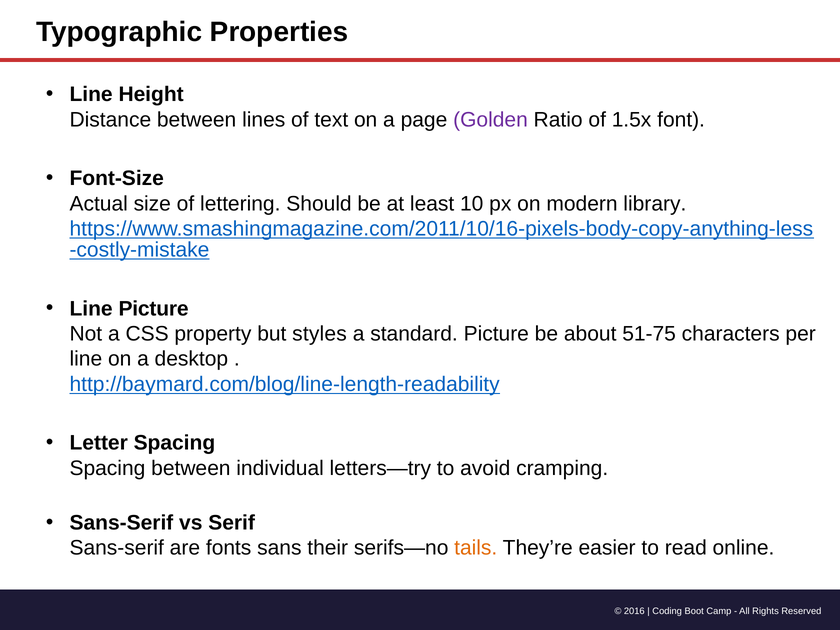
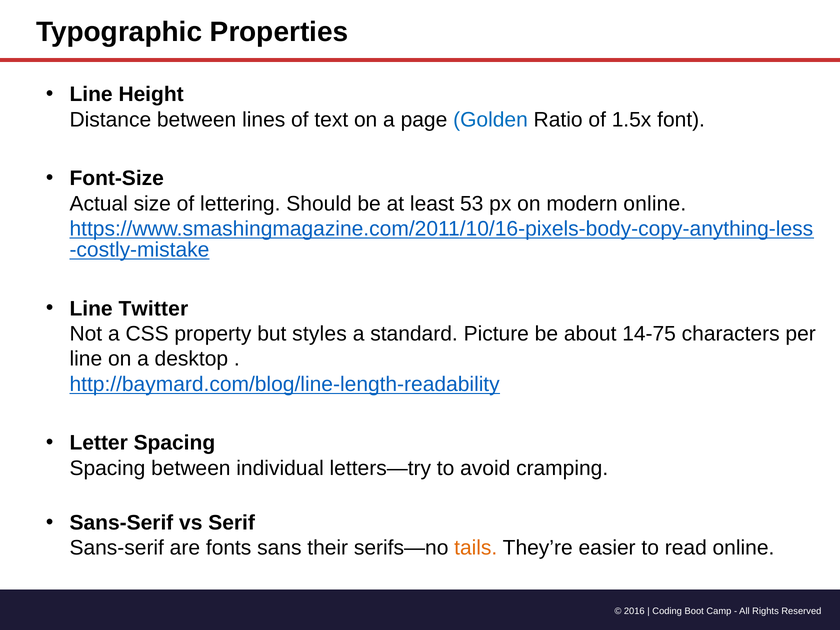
Golden colour: purple -> blue
10: 10 -> 53
modern library: library -> online
Line Picture: Picture -> Twitter
51-75: 51-75 -> 14-75
